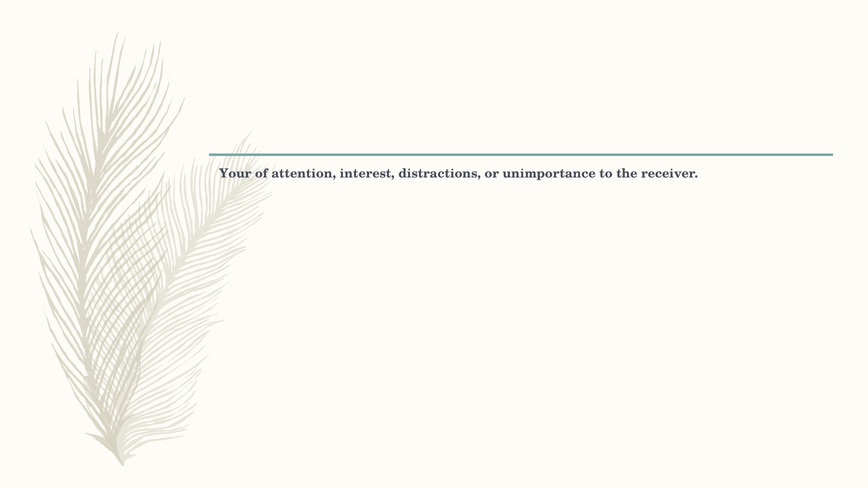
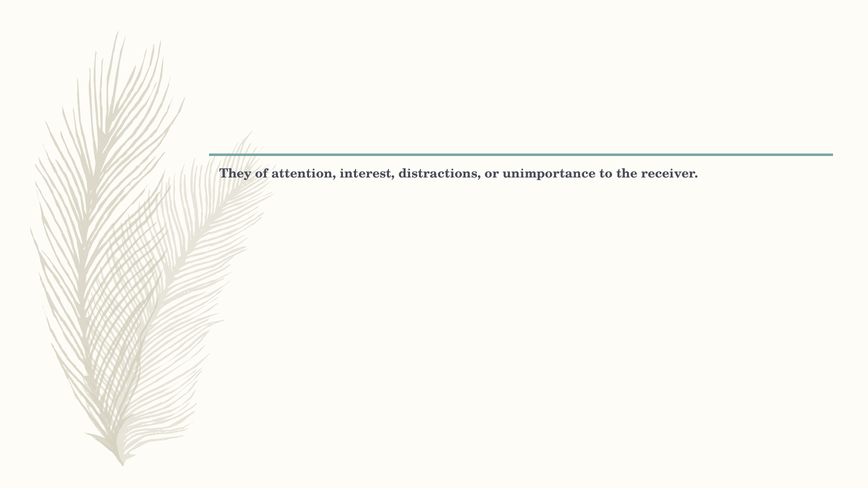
Your: Your -> They
